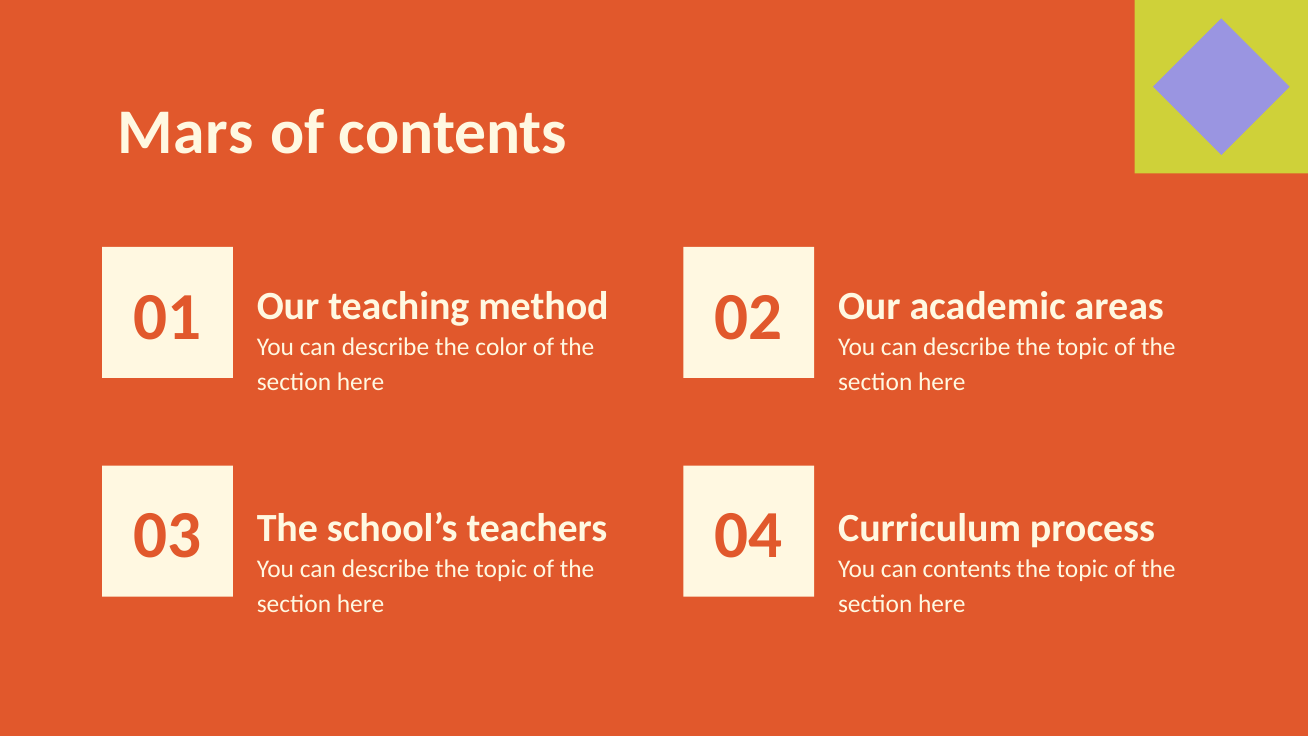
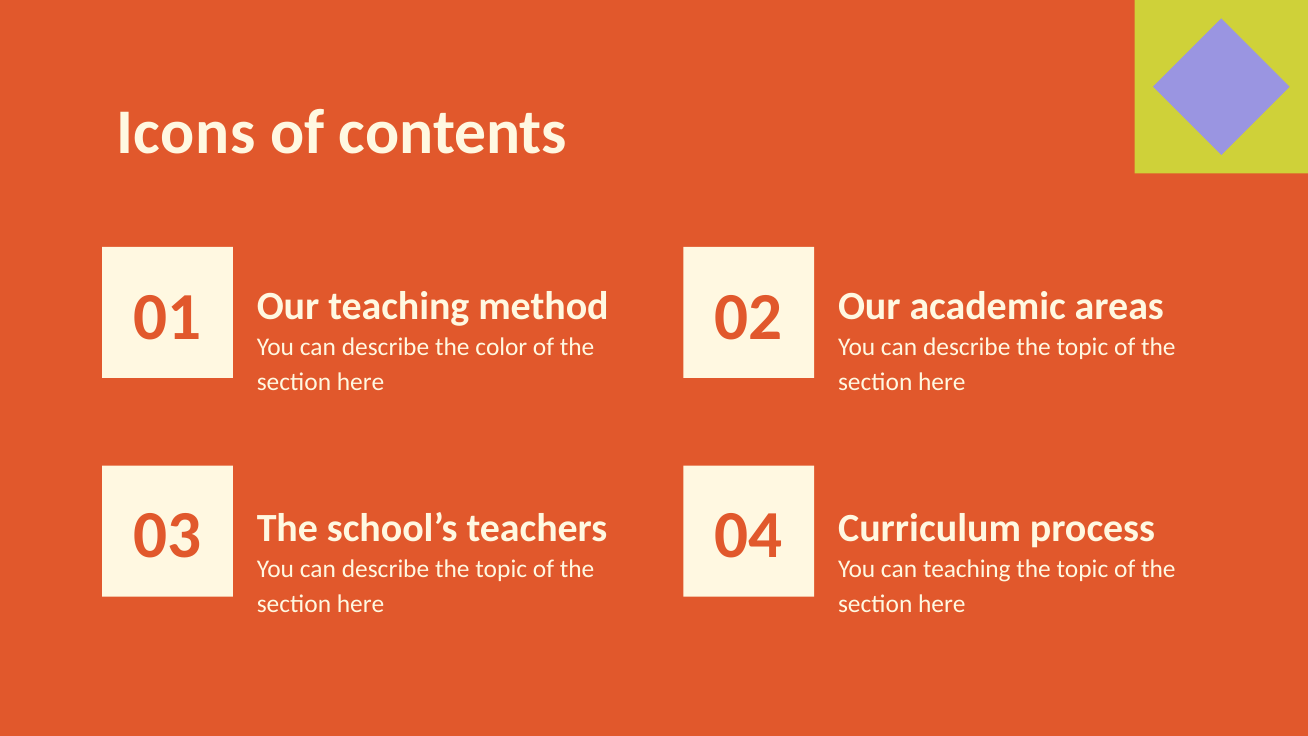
Mars: Mars -> Icons
can contents: contents -> teaching
